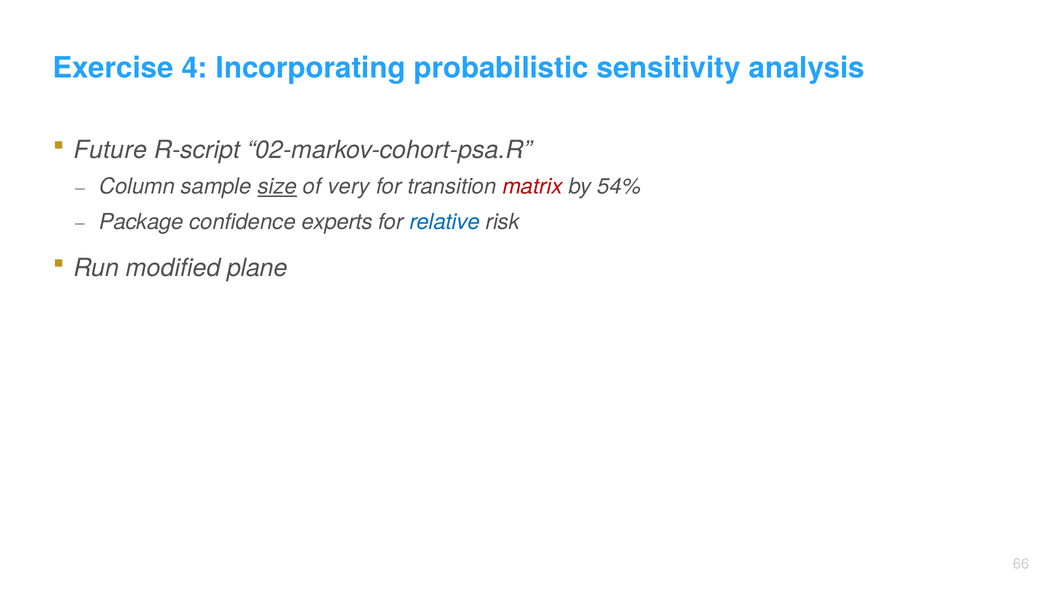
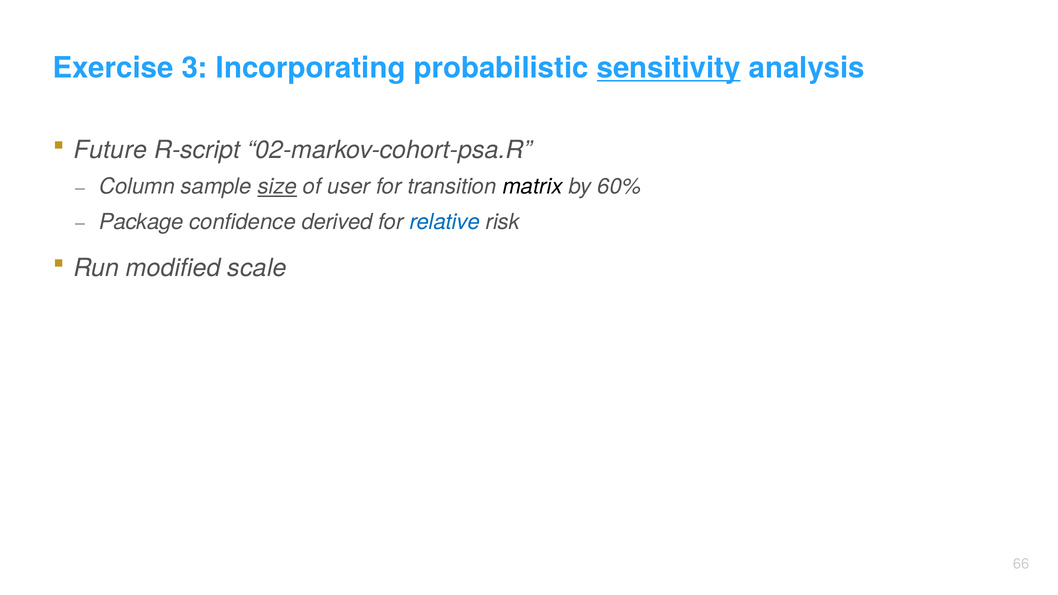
4: 4 -> 3
sensitivity underline: none -> present
very: very -> user
matrix colour: red -> black
54%: 54% -> 60%
experts: experts -> derived
plane: plane -> scale
